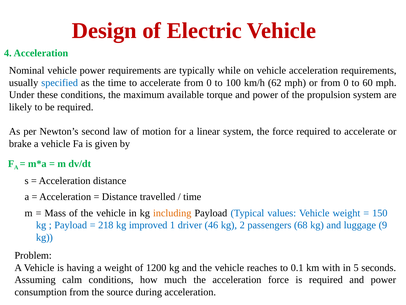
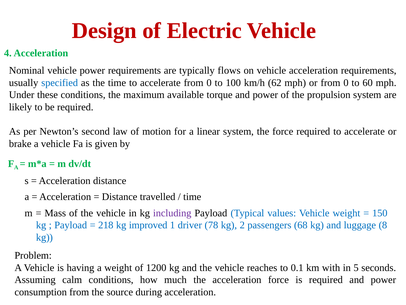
while: while -> flows
including colour: orange -> purple
46: 46 -> 78
9: 9 -> 8
